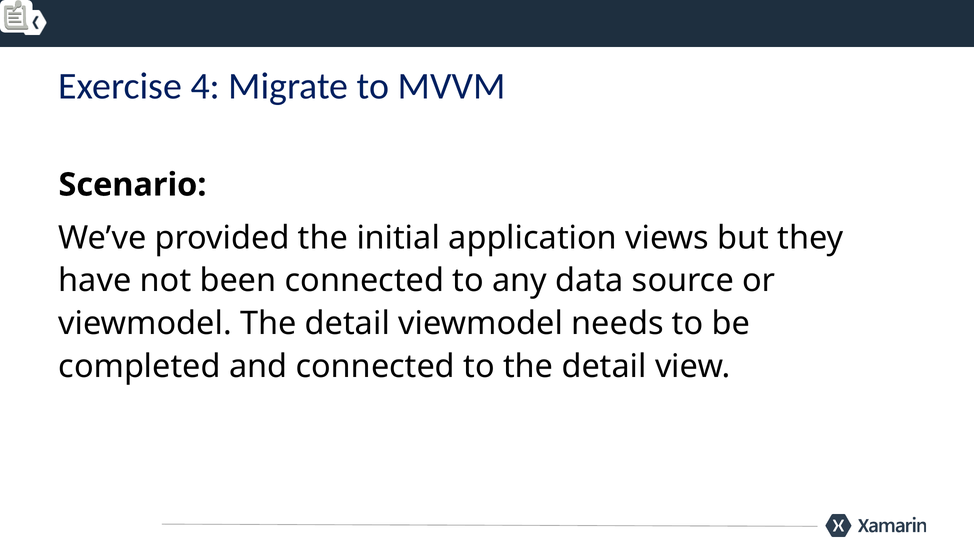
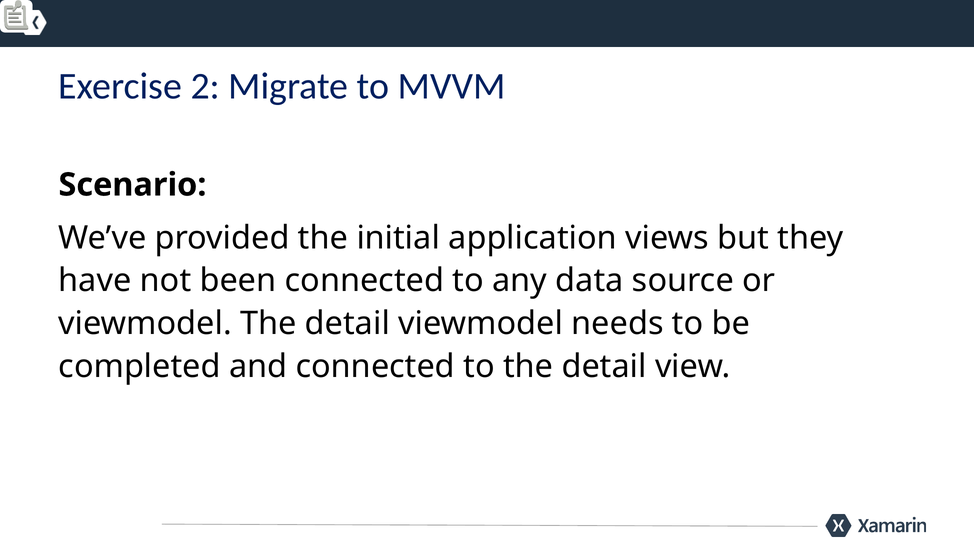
4: 4 -> 2
